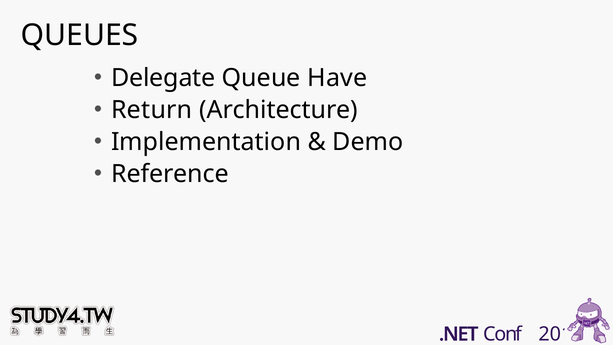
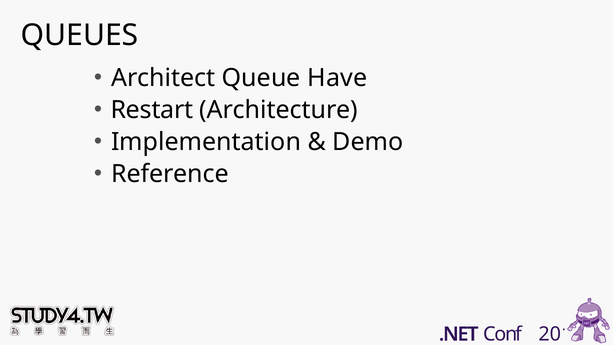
Delegate: Delegate -> Architect
Return: Return -> Restart
